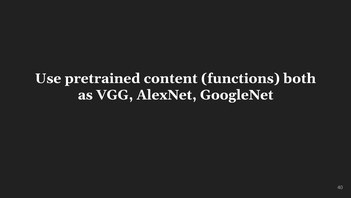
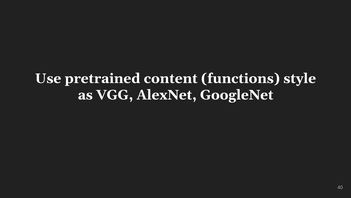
both: both -> style
